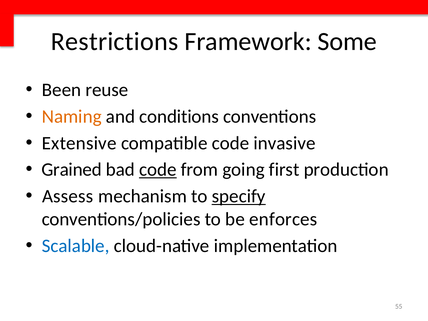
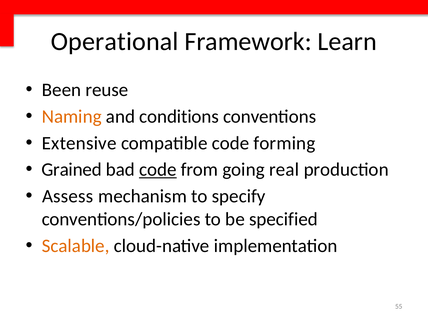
Restrictions: Restrictions -> Operational
Some: Some -> Learn
invasive: invasive -> forming
first: first -> real
specify underline: present -> none
enforces: enforces -> specified
Scalable colour: blue -> orange
